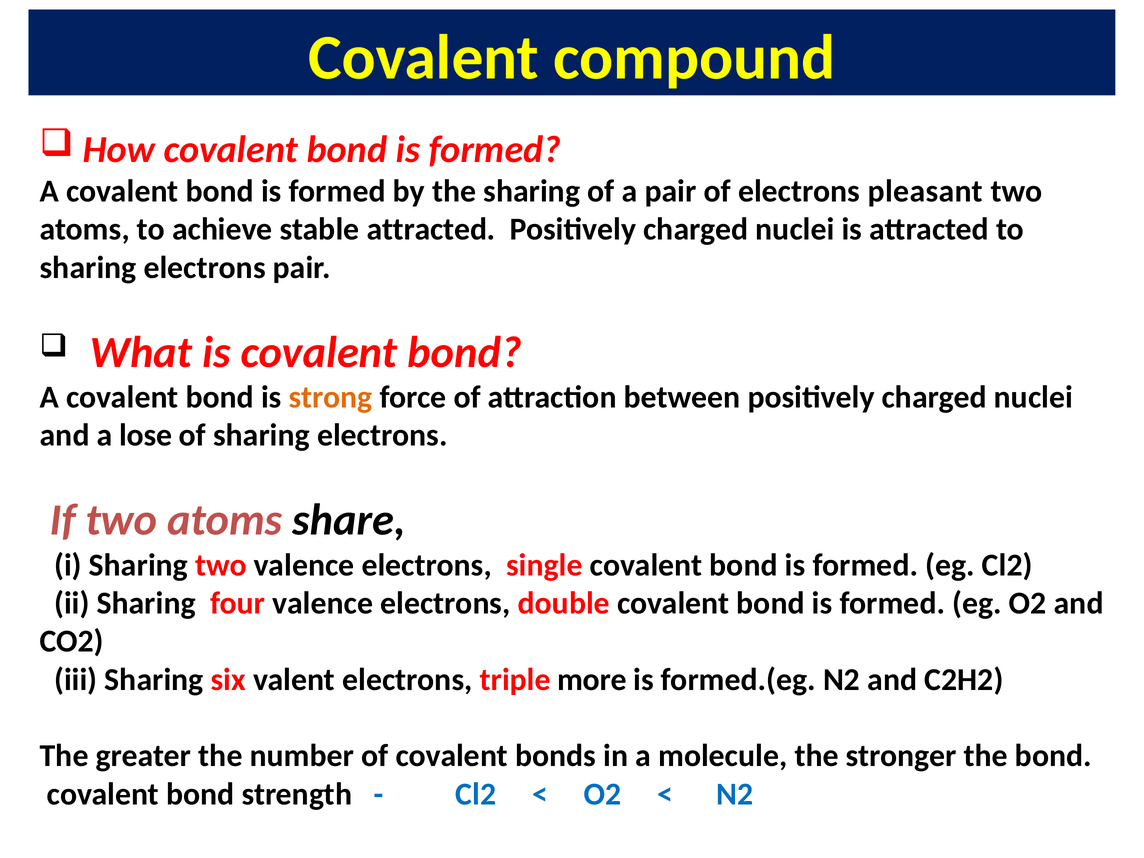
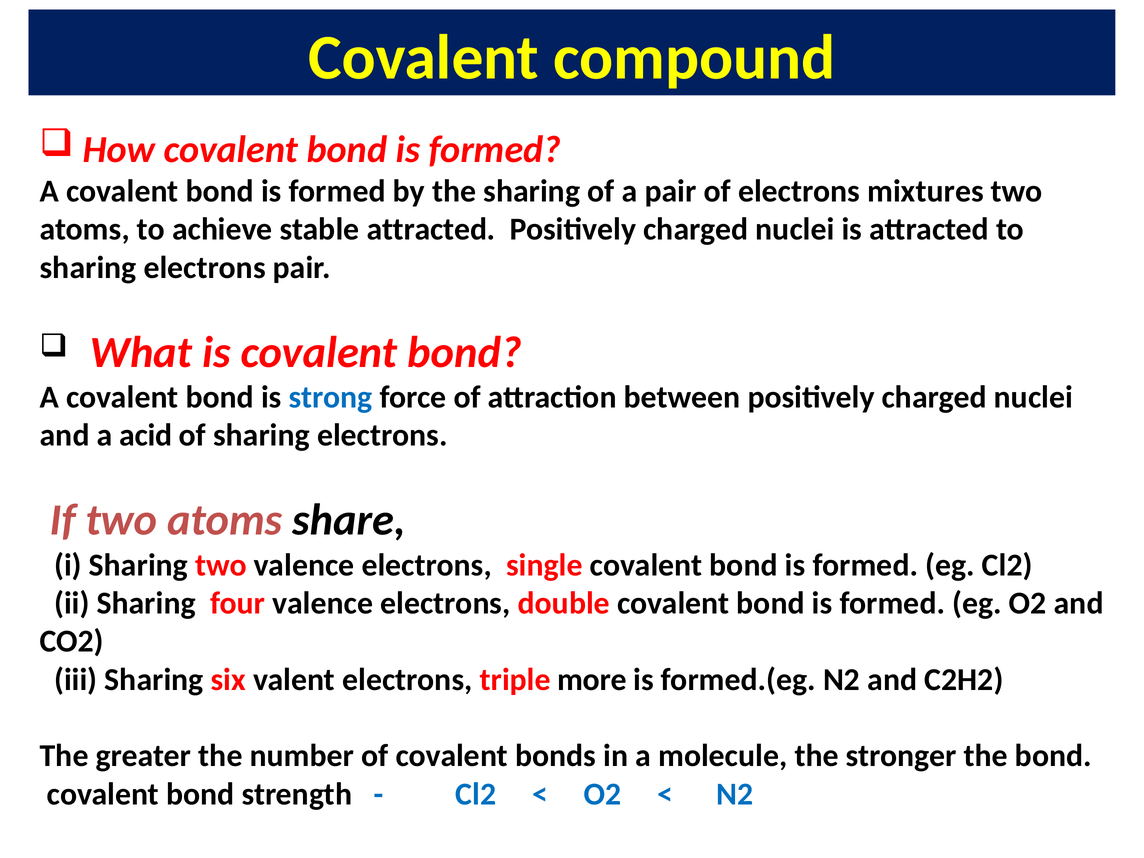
pleasant: pleasant -> mixtures
strong colour: orange -> blue
lose: lose -> acid
